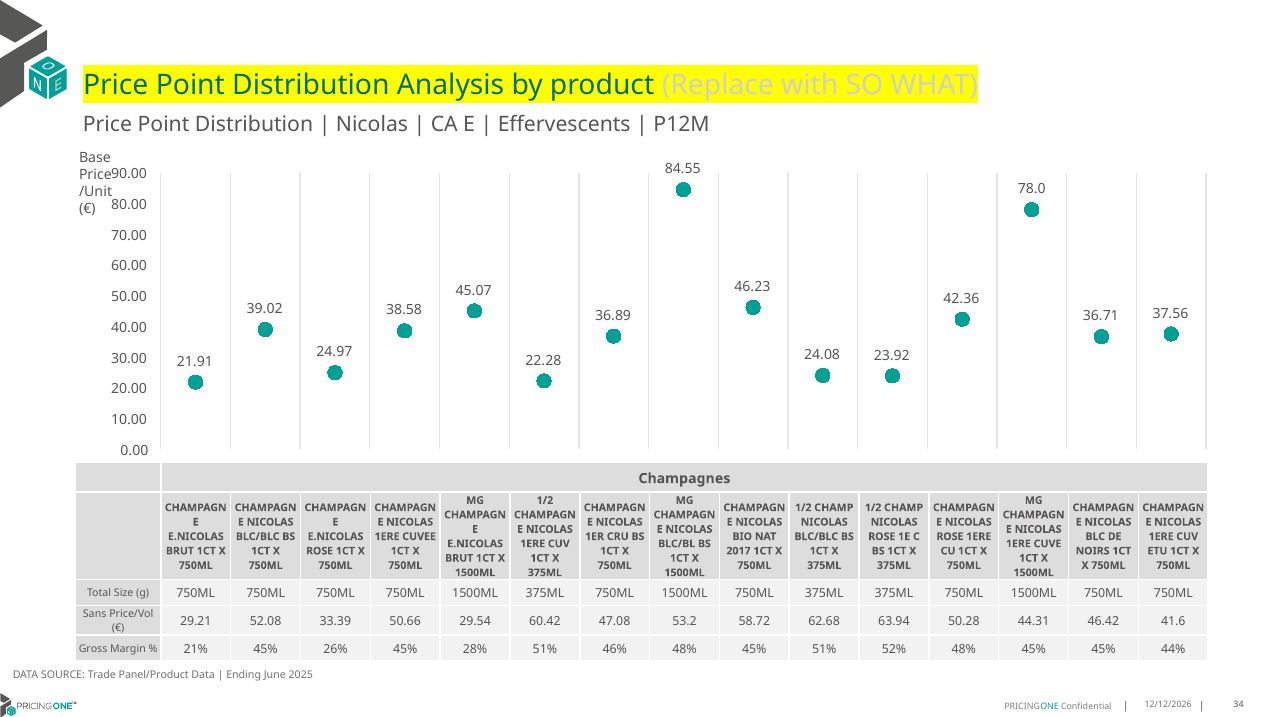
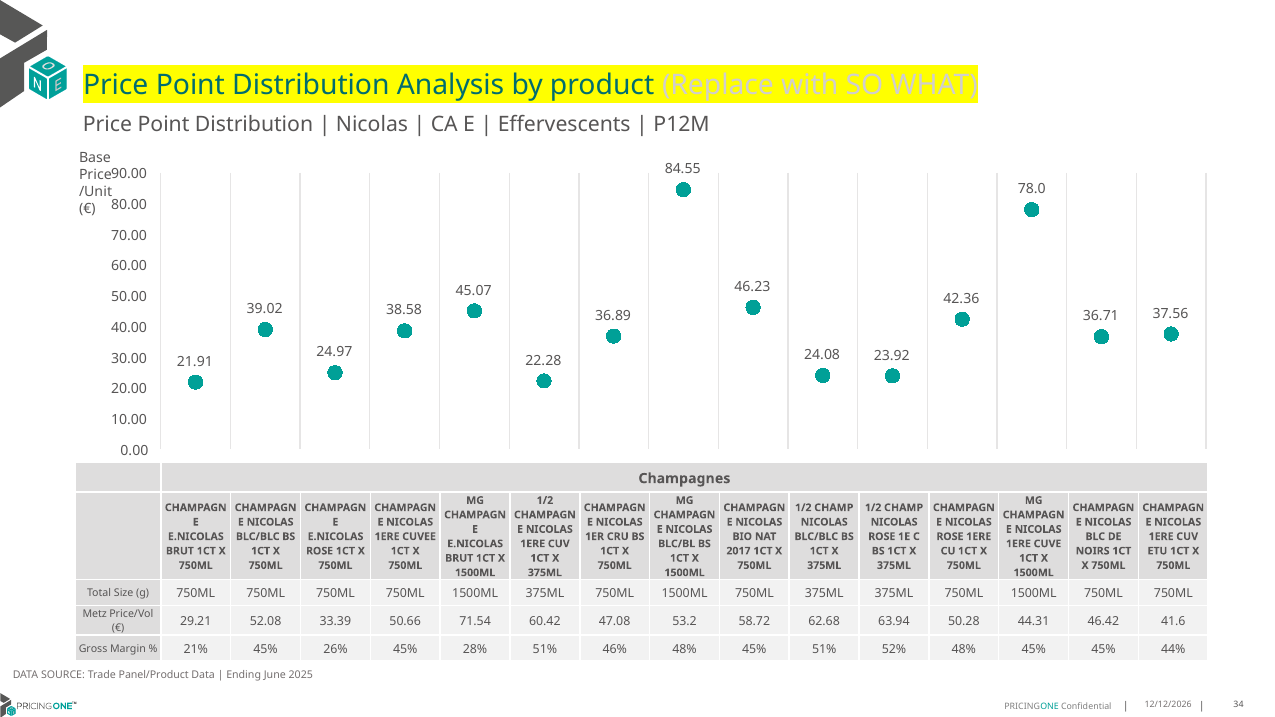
Sans: Sans -> Metz
29.54: 29.54 -> 71.54
